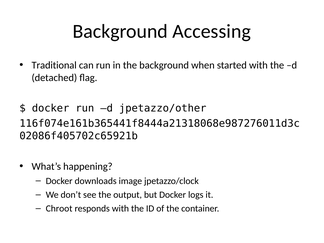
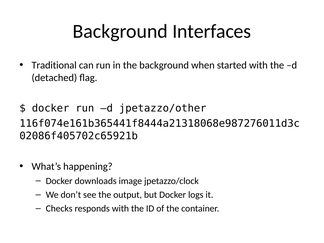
Accessing: Accessing -> Interfaces
Chroot: Chroot -> Checks
